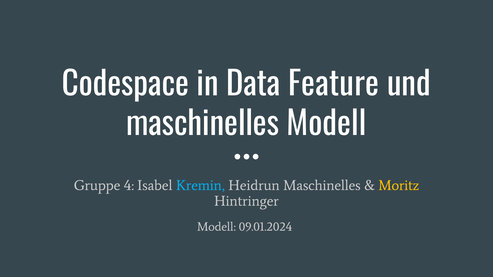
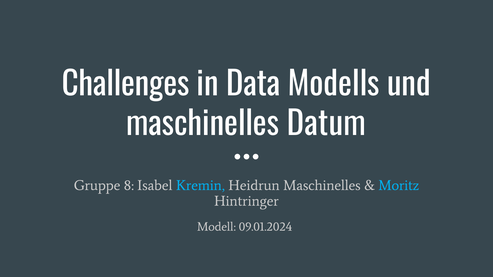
Codespace: Codespace -> Challenges
Feature: Feature -> Modells
maschinelles Modell: Modell -> Datum
4: 4 -> 8
Moritz colour: yellow -> light blue
